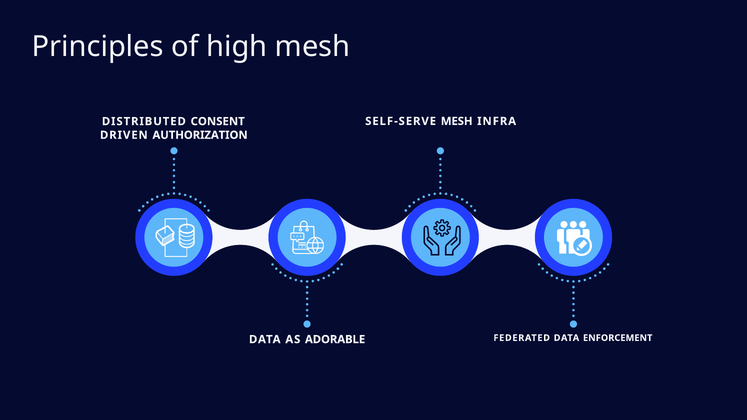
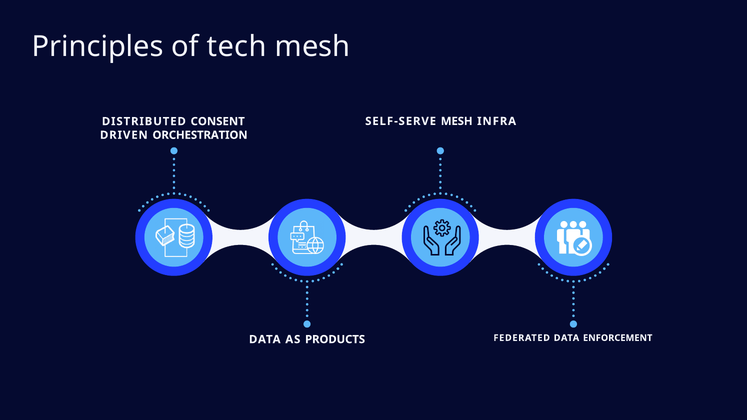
high: high -> tech
AUTHORIZATION: AUTHORIZATION -> ORCHESTRATION
ADORABLE: ADORABLE -> PRODUCTS
